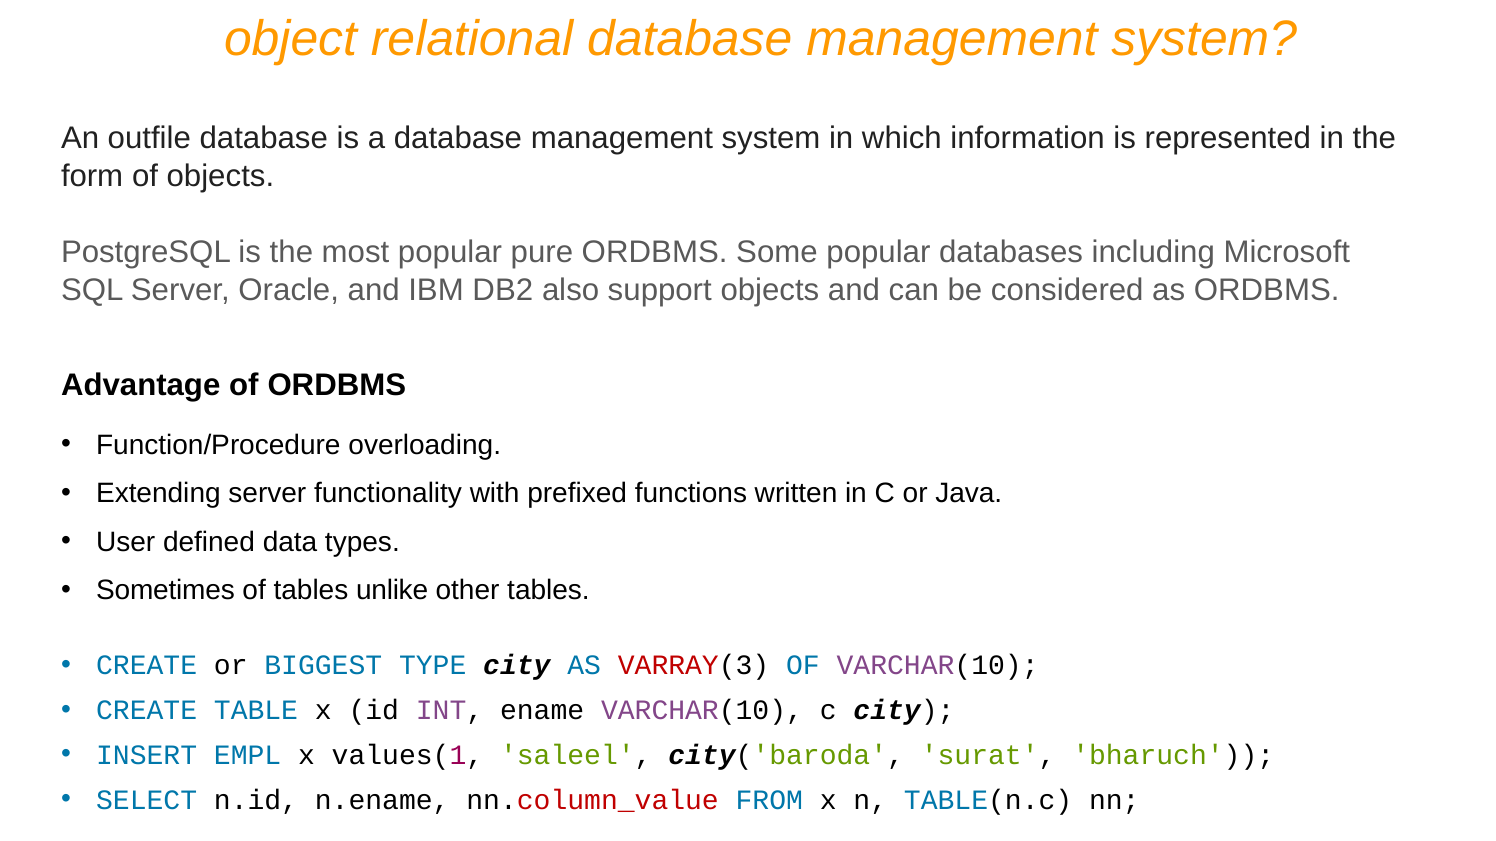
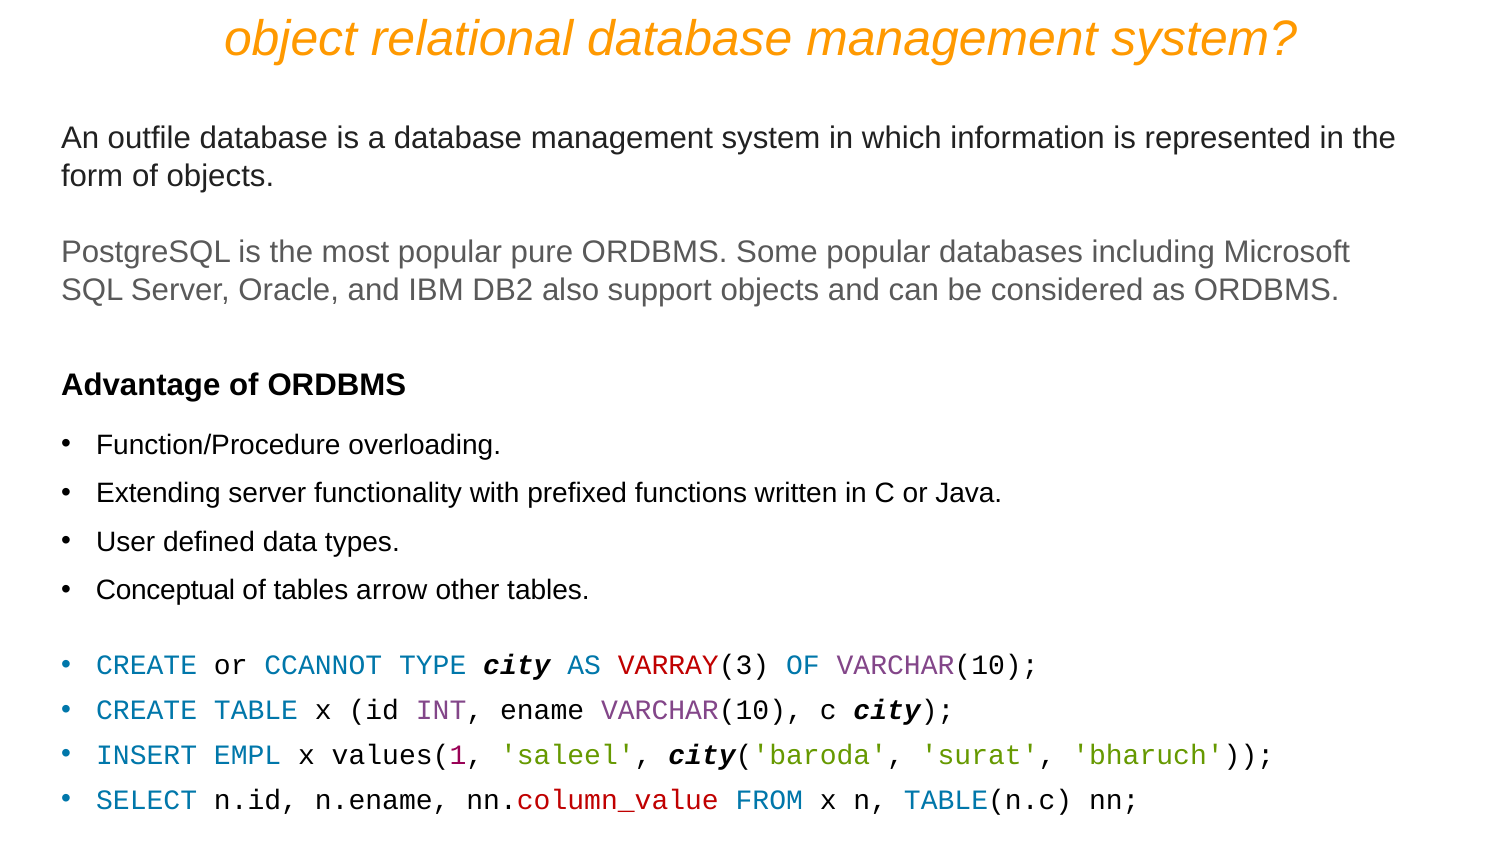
Sometimes: Sometimes -> Conceptual
unlike: unlike -> arrow
BIGGEST: BIGGEST -> CCANNOT
